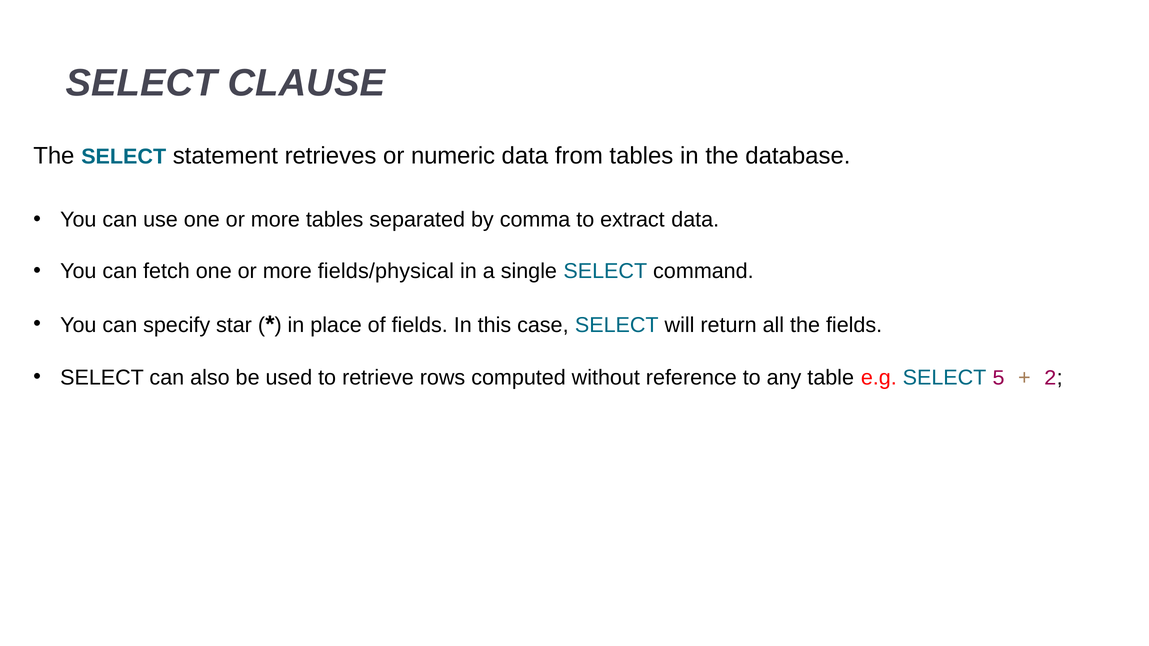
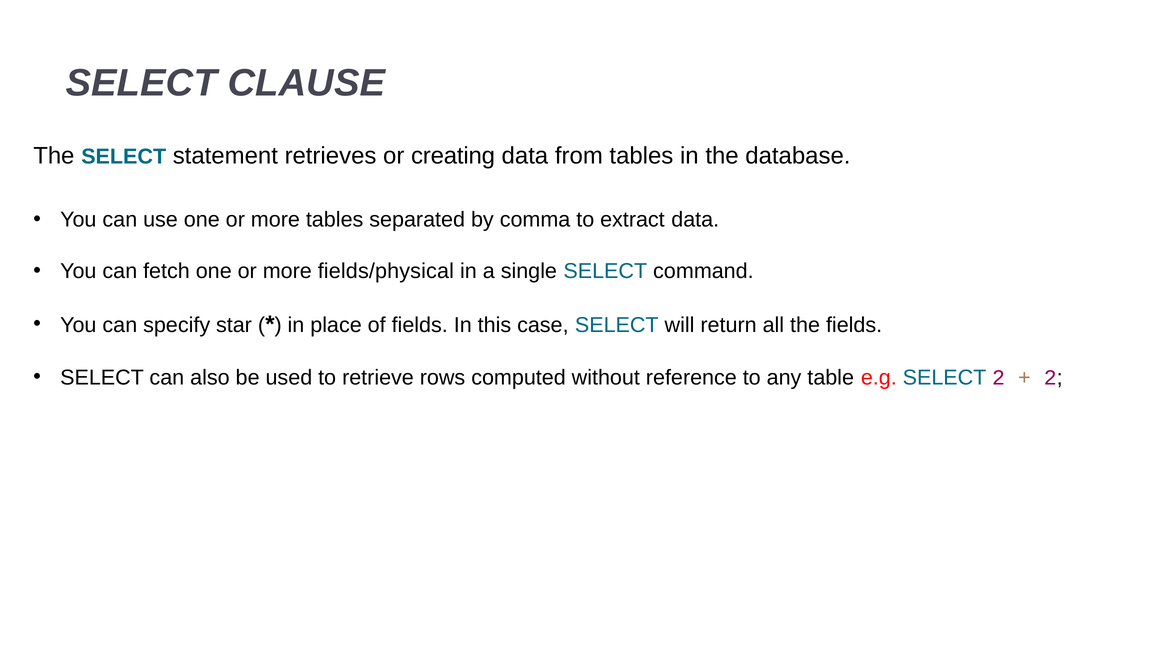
numeric: numeric -> creating
SELECT 5: 5 -> 2
